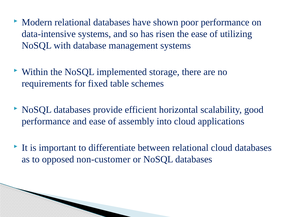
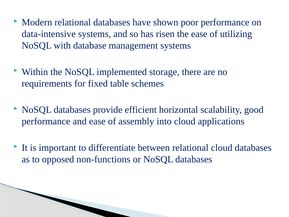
non-customer: non-customer -> non-functions
